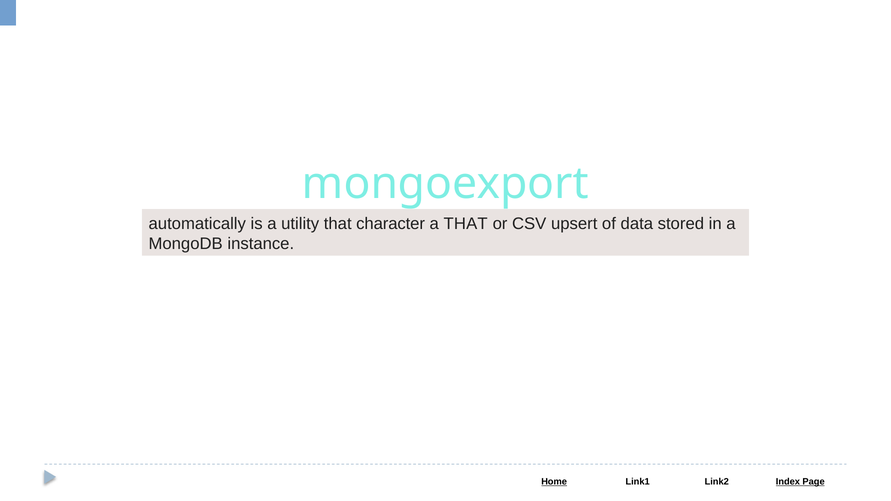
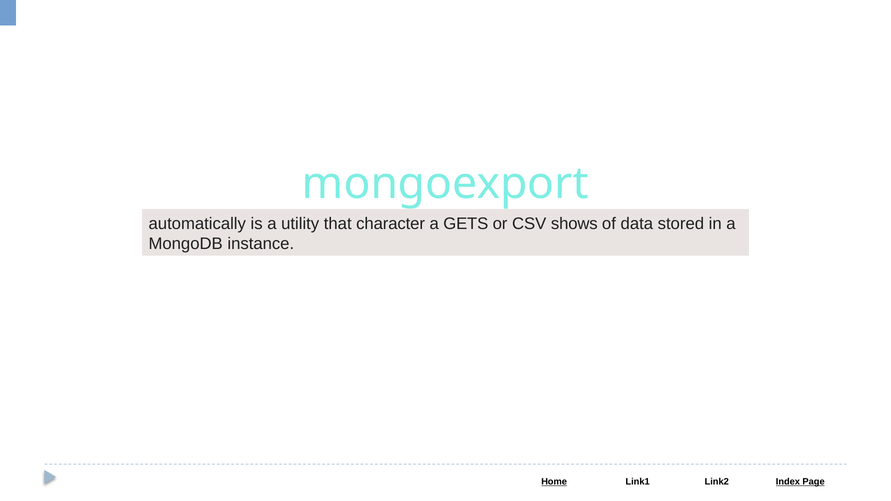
a THAT: THAT -> GETS
upsert: upsert -> shows
